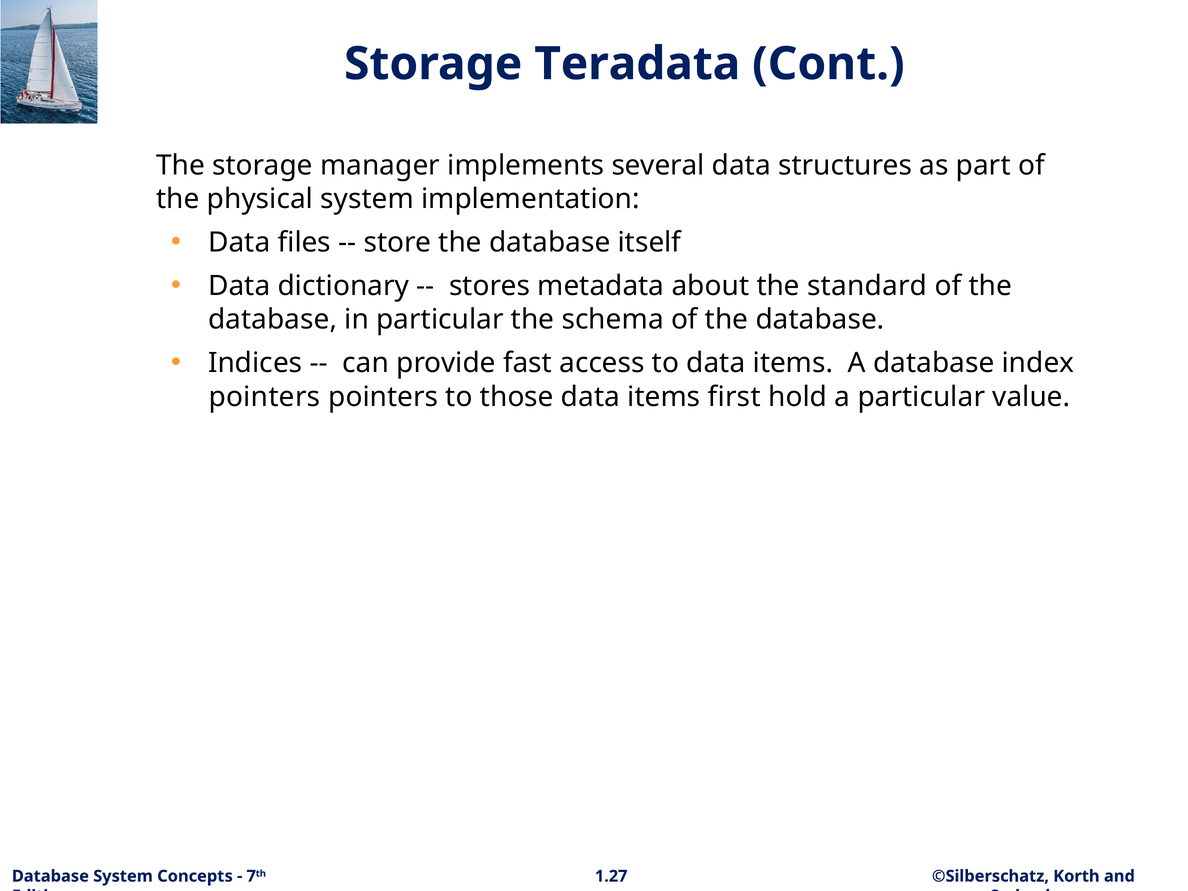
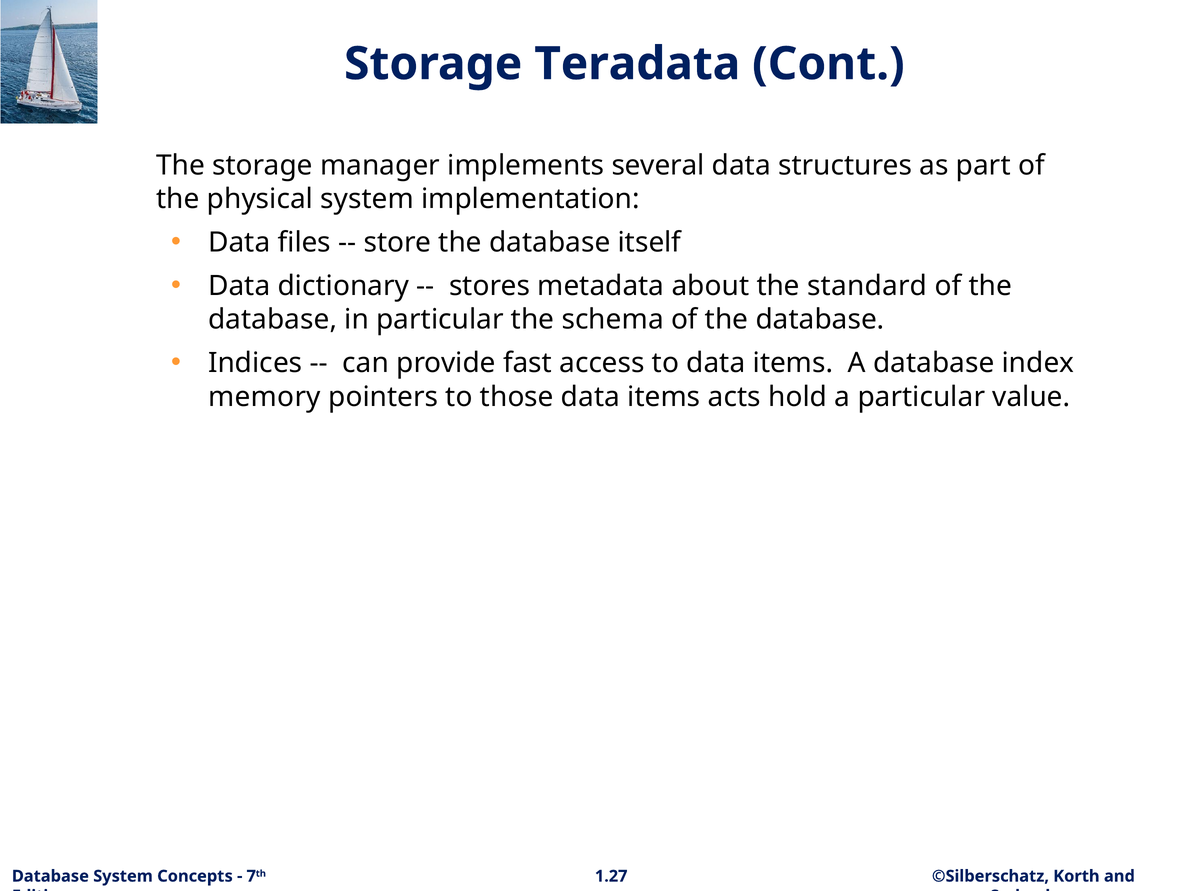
pointers at (264, 397): pointers -> memory
first: first -> acts
